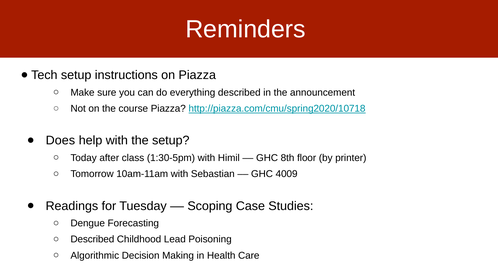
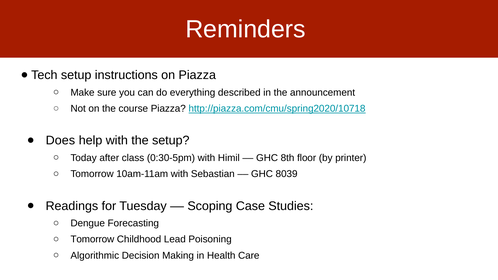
1:30-5pm: 1:30-5pm -> 0:30-5pm
4009: 4009 -> 8039
Described at (92, 240): Described -> Tomorrow
